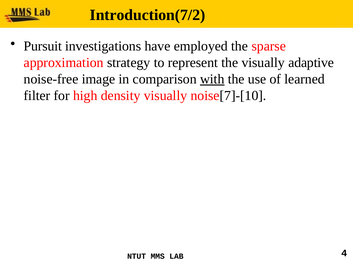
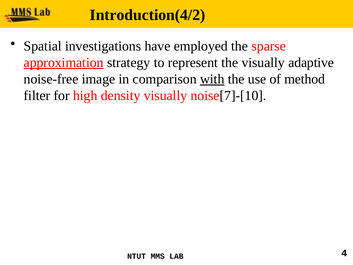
Introduction(7/2: Introduction(7/2 -> Introduction(4/2
Pursuit: Pursuit -> Spatial
approximation underline: none -> present
learned: learned -> method
